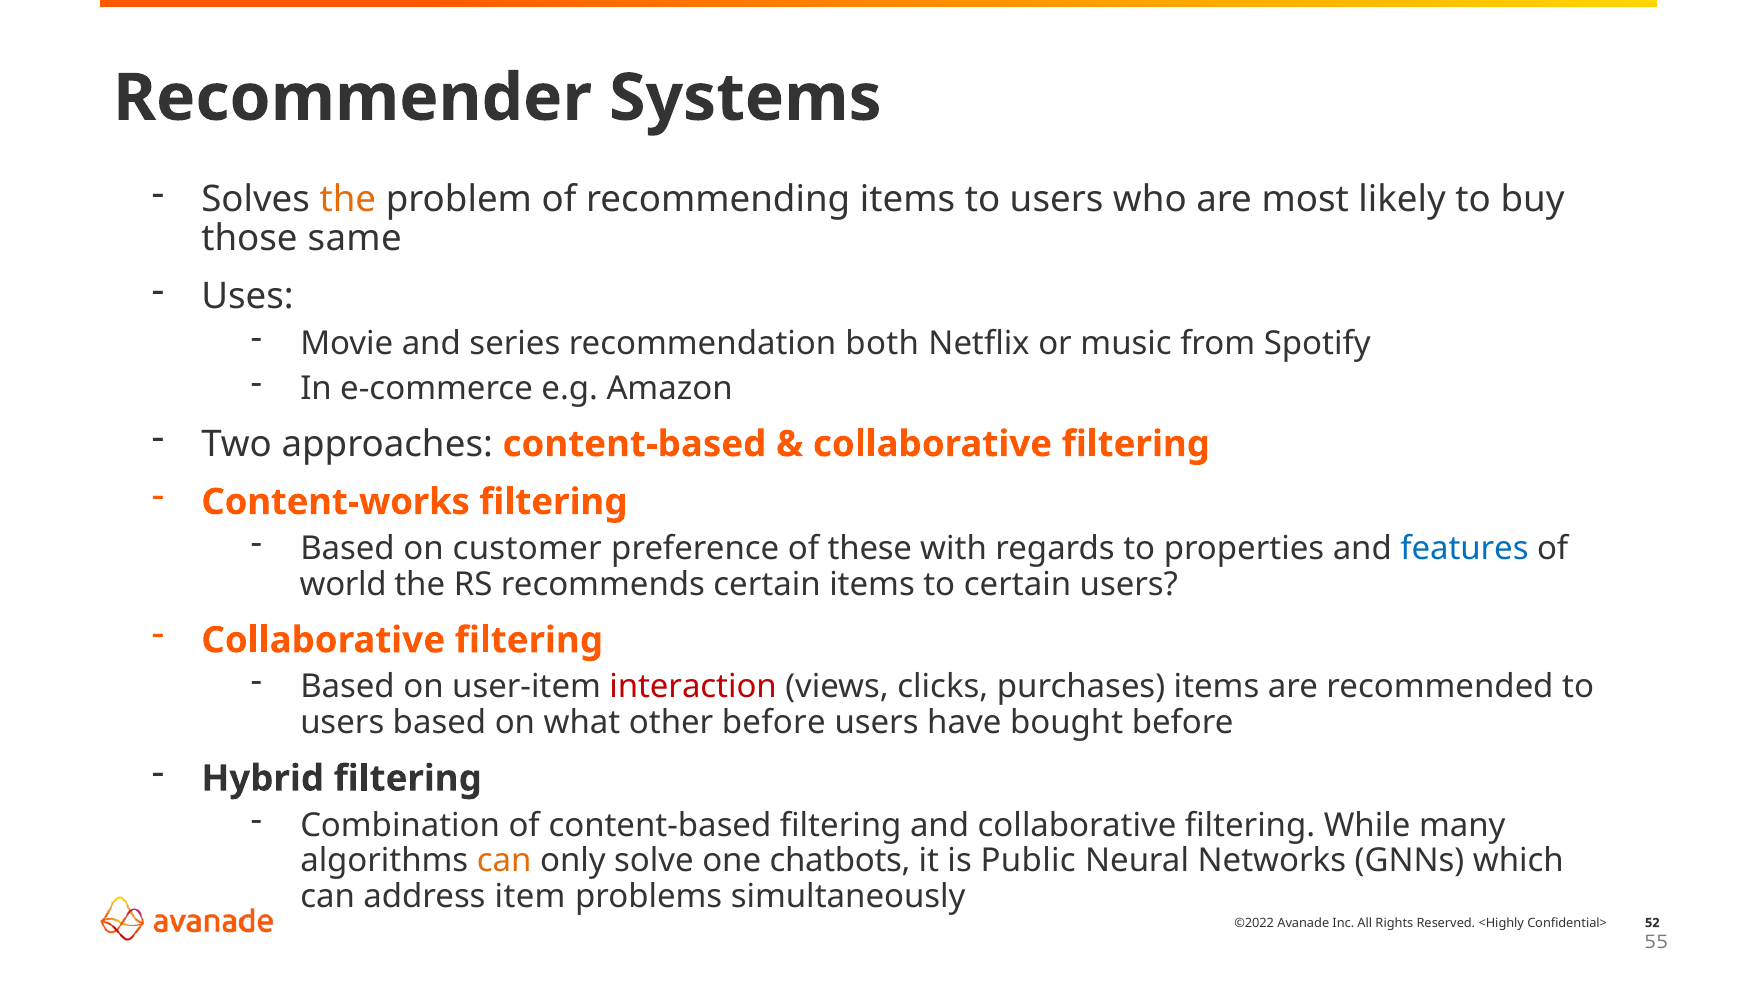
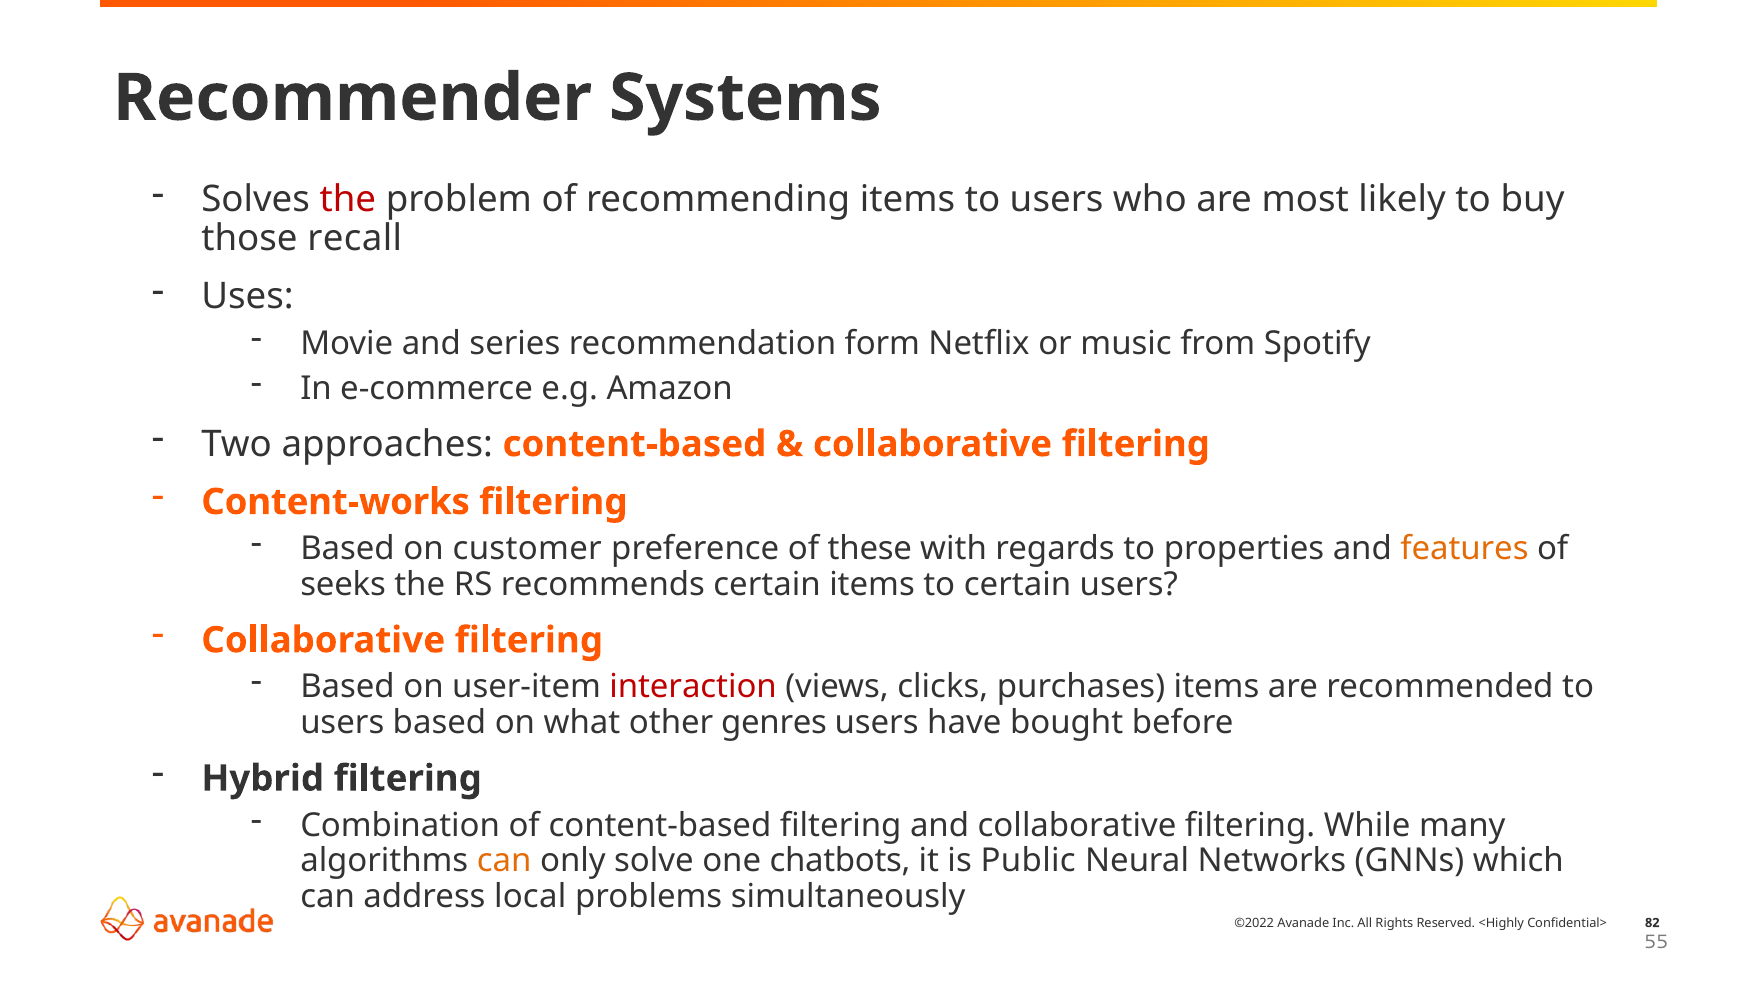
the at (348, 199) colour: orange -> red
same: same -> recall
both: both -> form
features colour: blue -> orange
world: world -> seeks
other before: before -> genres
item: item -> local
52: 52 -> 82
